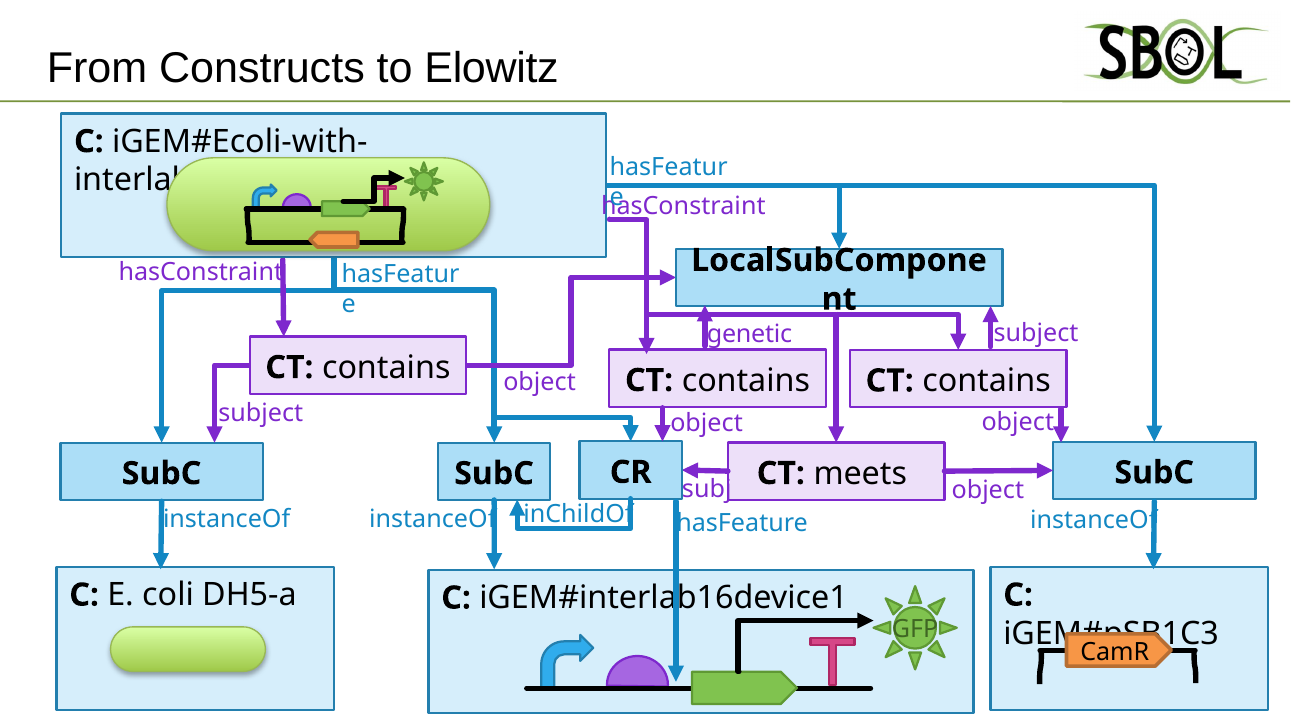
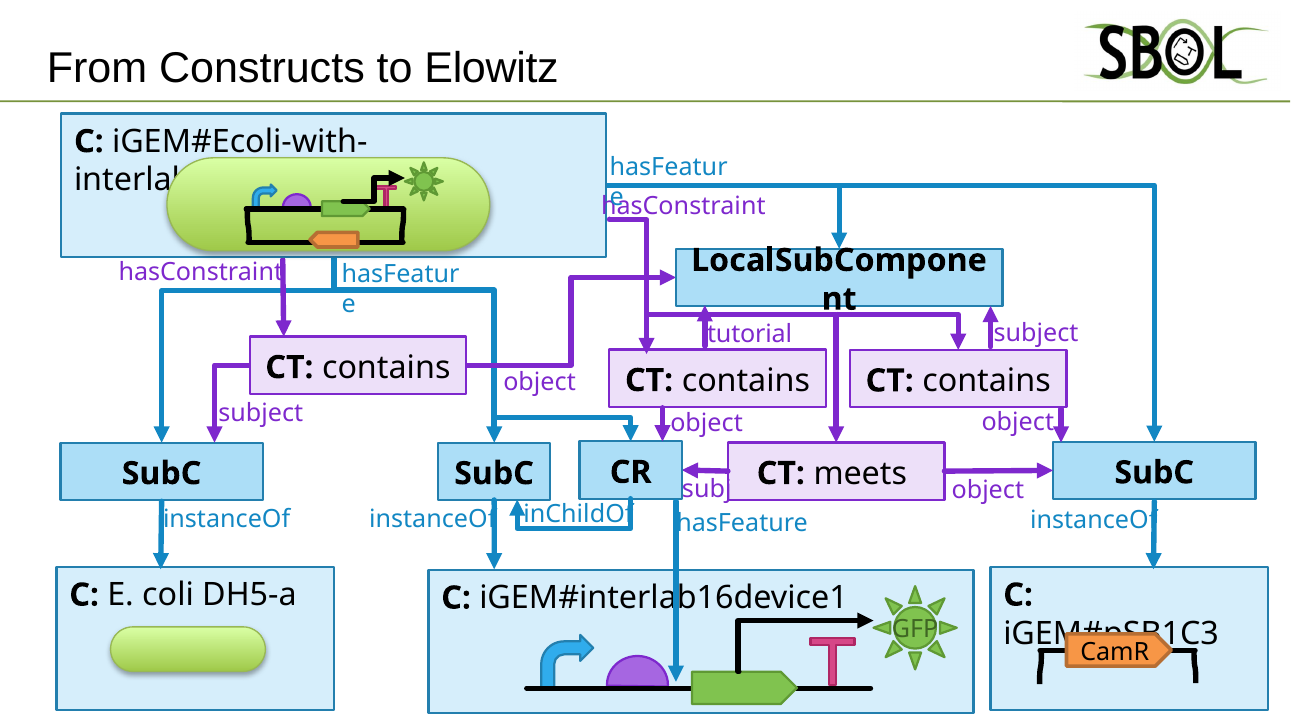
genetic: genetic -> tutorial
